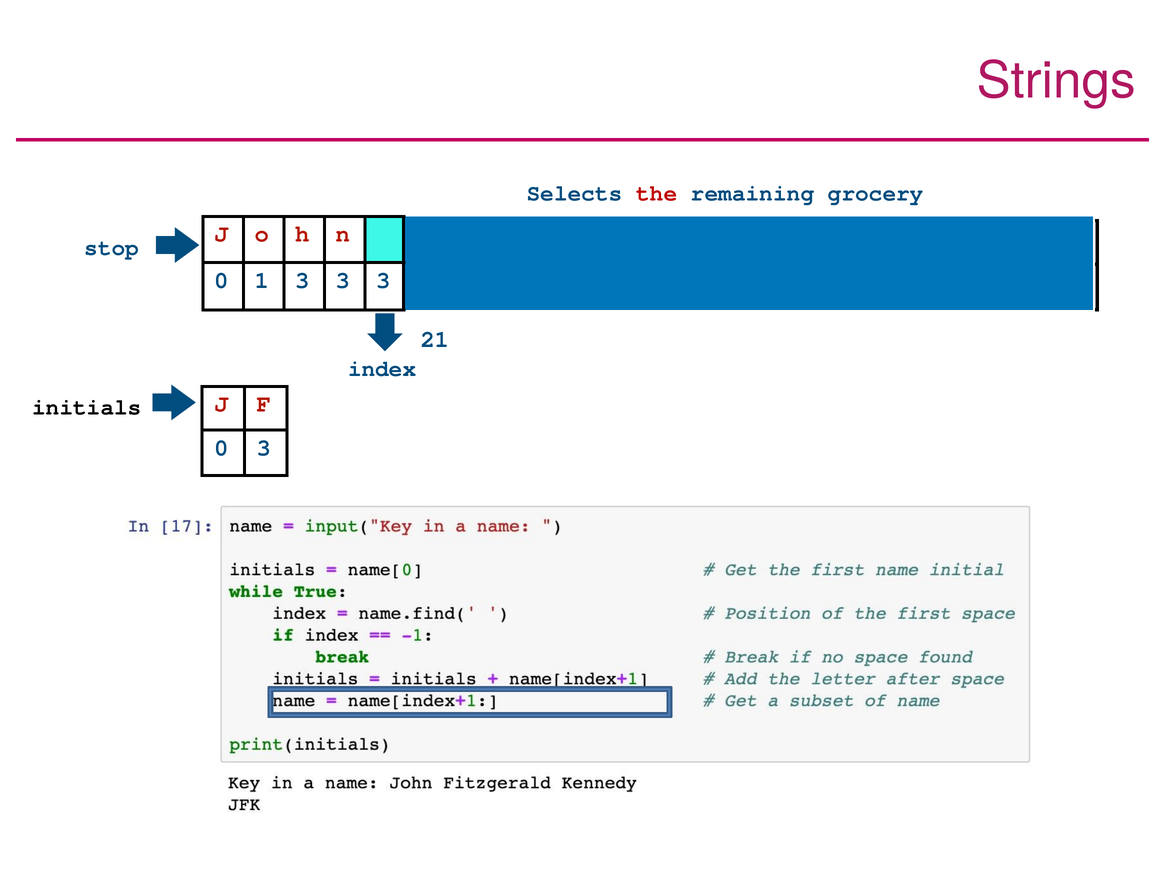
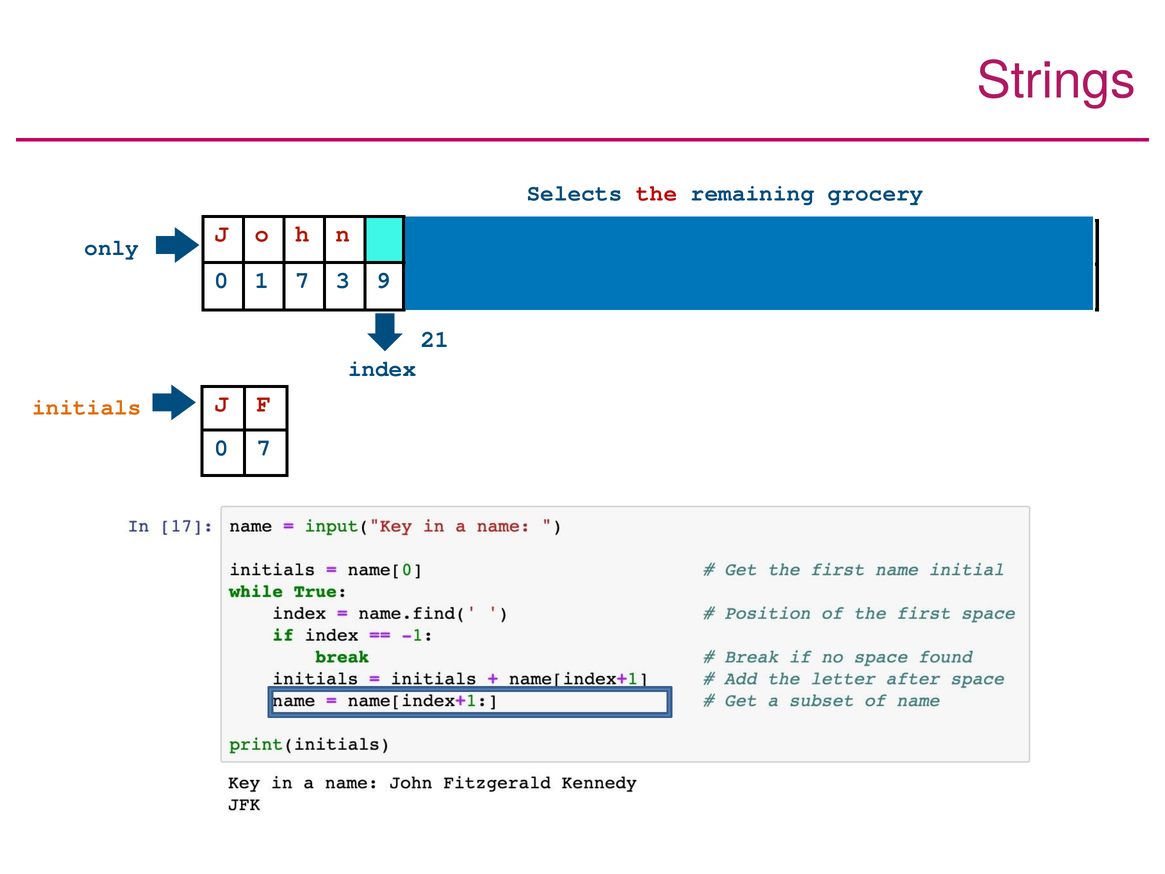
stop: stop -> only
1 3: 3 -> 7
3 at (384, 280): 3 -> 9
initials colour: black -> orange
0 3: 3 -> 7
